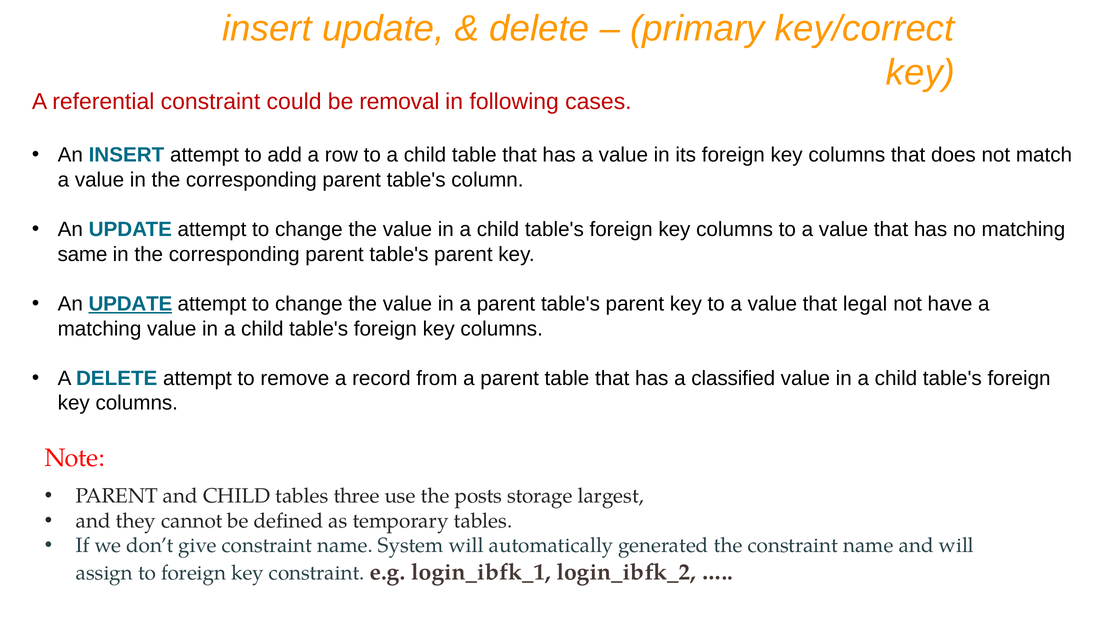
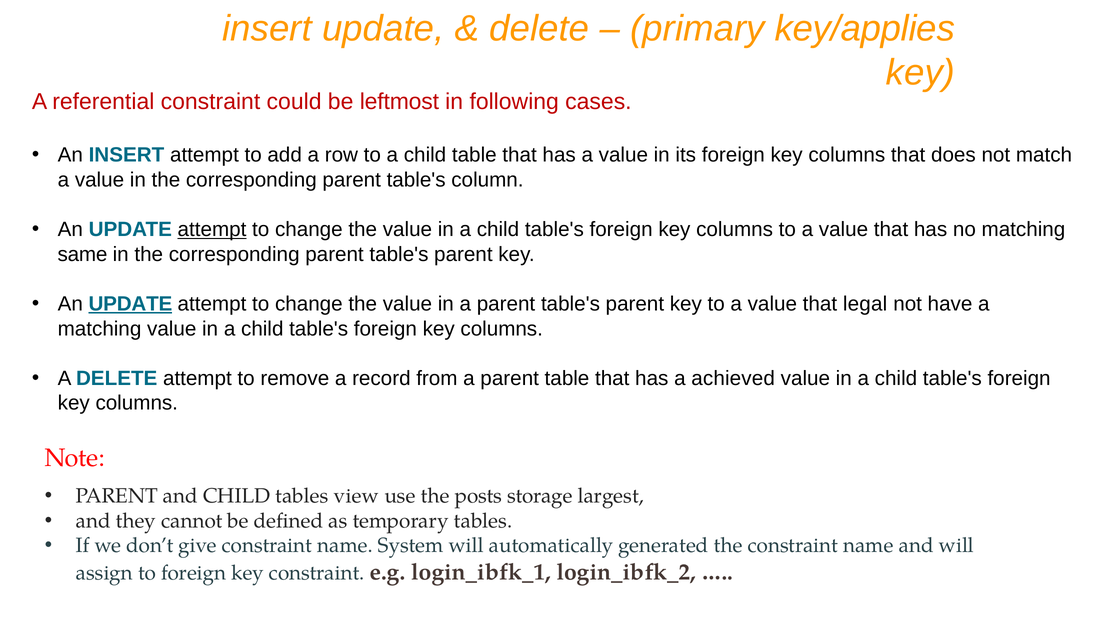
key/correct: key/correct -> key/applies
removal: removal -> leftmost
attempt at (212, 229) underline: none -> present
classified: classified -> achieved
three: three -> view
